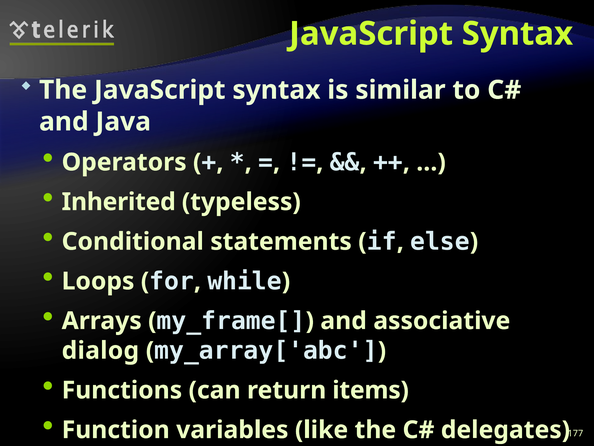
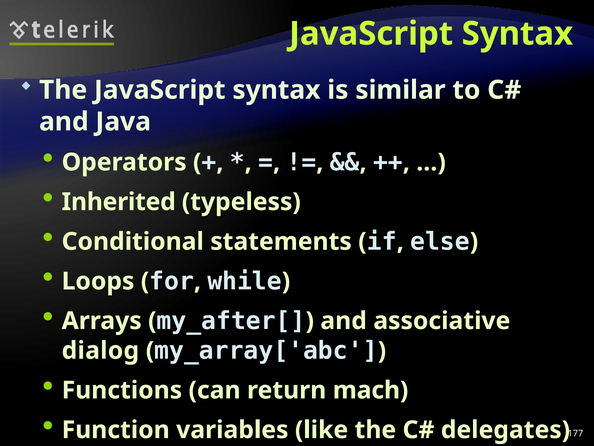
my_frame[: my_frame[ -> my_after[
items: items -> mach
